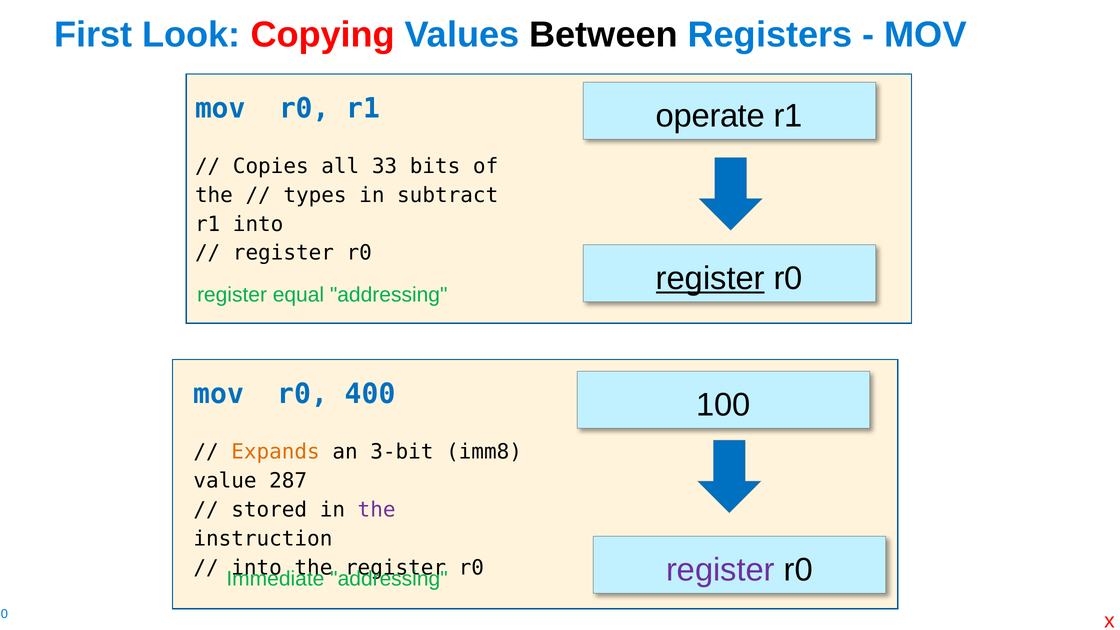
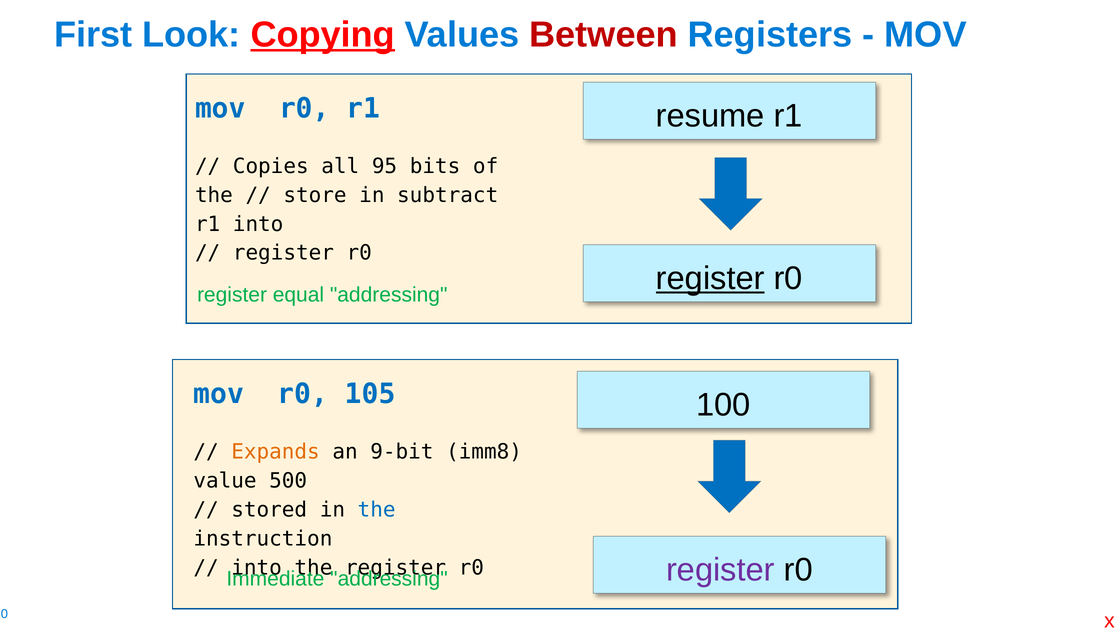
Copying underline: none -> present
Between colour: black -> red
operate: operate -> resume
33: 33 -> 95
types: types -> store
400: 400 -> 105
3-bit: 3-bit -> 9-bit
287: 287 -> 500
the at (377, 510) colour: purple -> blue
